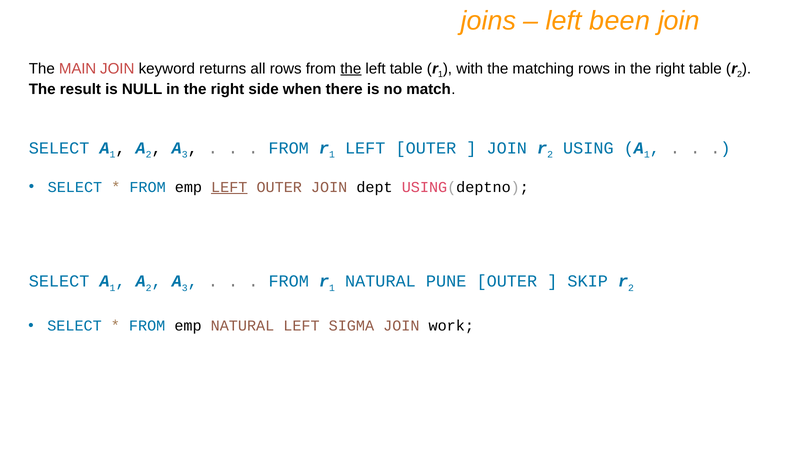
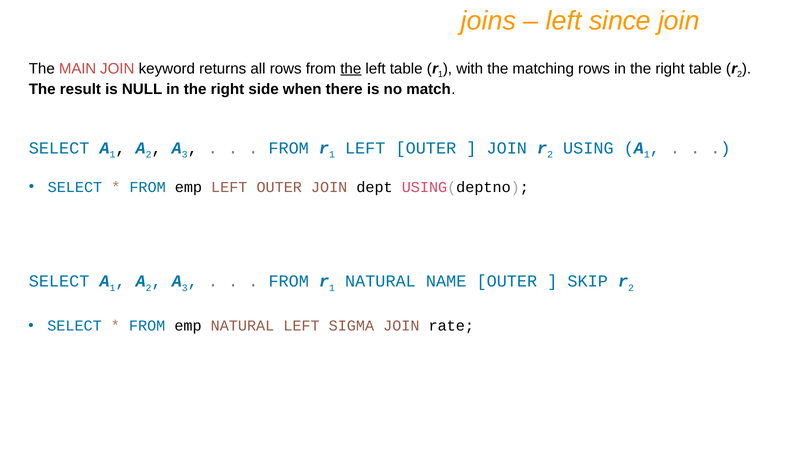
been: been -> since
LEFT at (229, 187) underline: present -> none
PUNE: PUNE -> NAME
work: work -> rate
